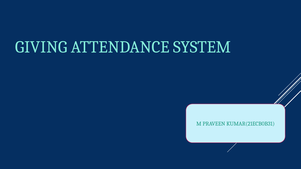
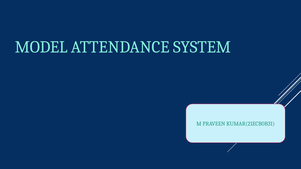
GIVING: GIVING -> MODEL
